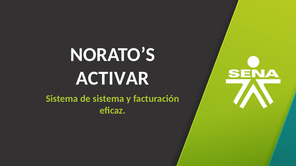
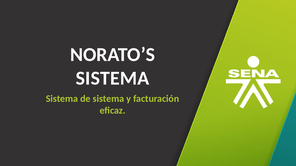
ACTIVAR at (112, 78): ACTIVAR -> SISTEMA
